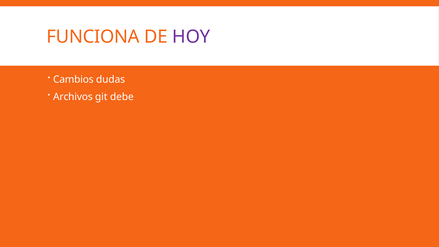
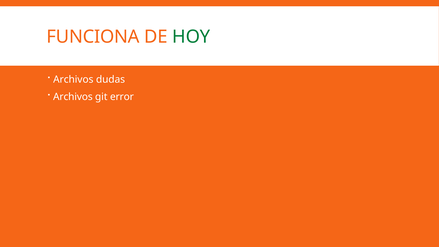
HOY colour: purple -> green
Cambios at (73, 79): Cambios -> Archivos
debe: debe -> error
